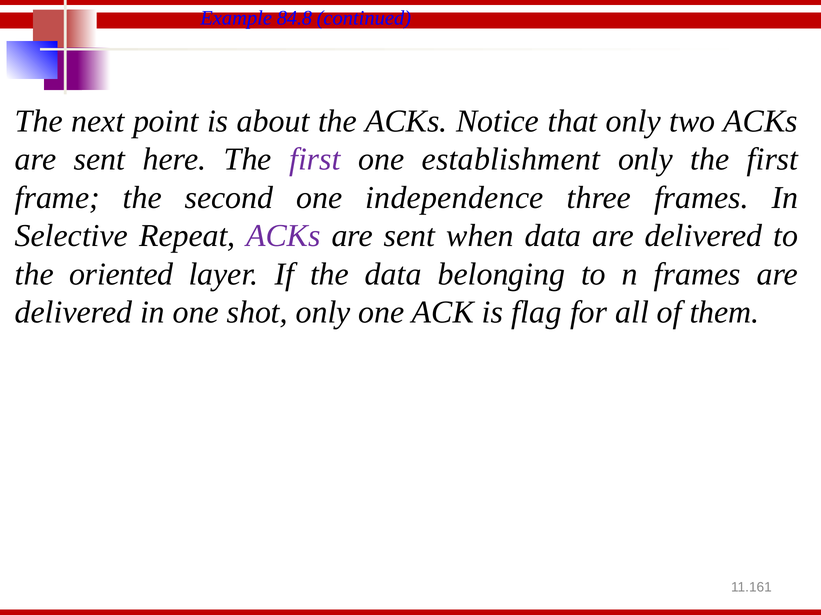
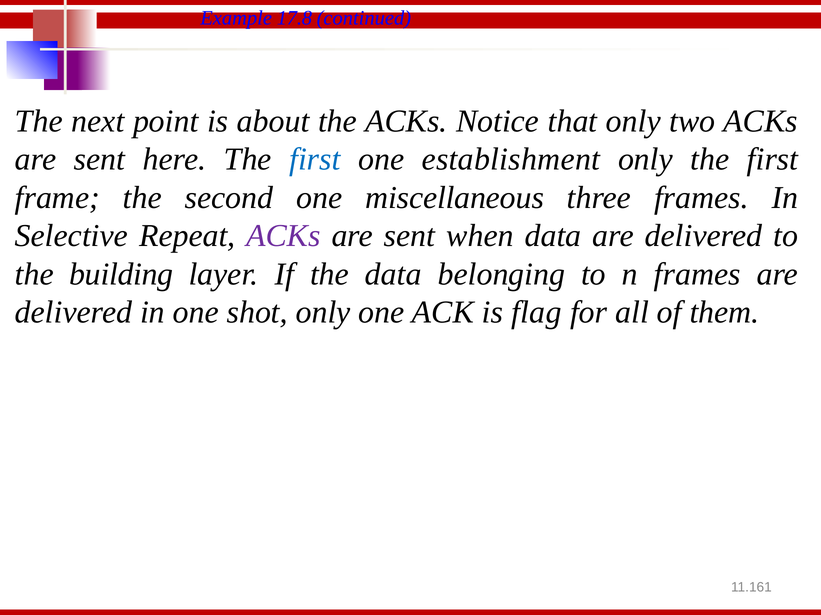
84.8: 84.8 -> 17.8
first at (315, 160) colour: purple -> blue
independence: independence -> miscellaneous
oriented: oriented -> building
